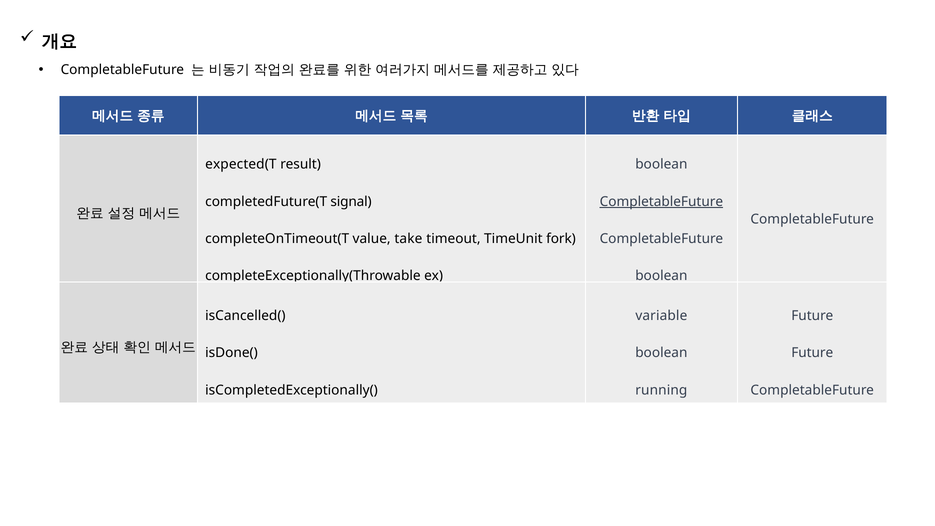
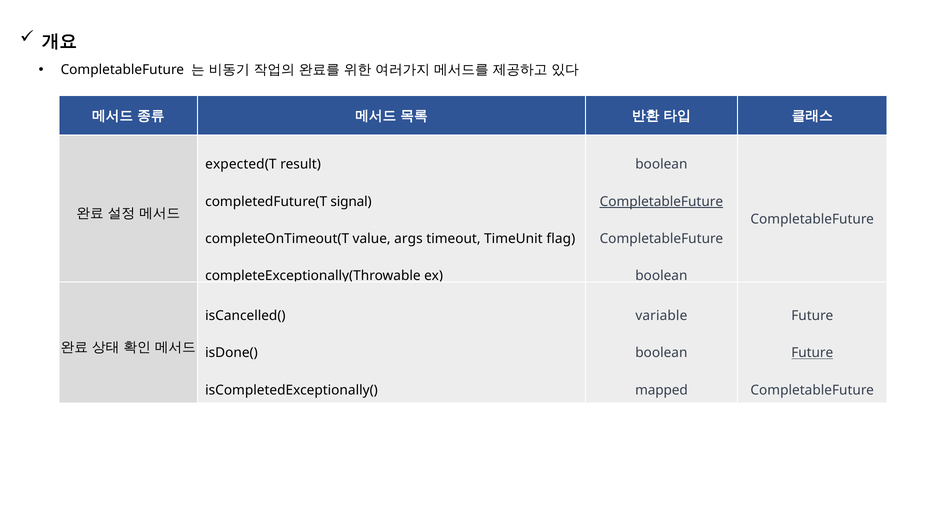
take: take -> args
fork: fork -> flag
Future at (812, 353) underline: none -> present
running: running -> mapped
